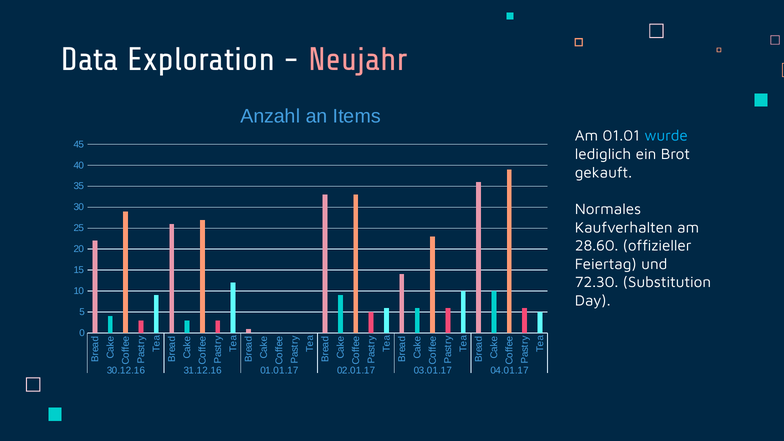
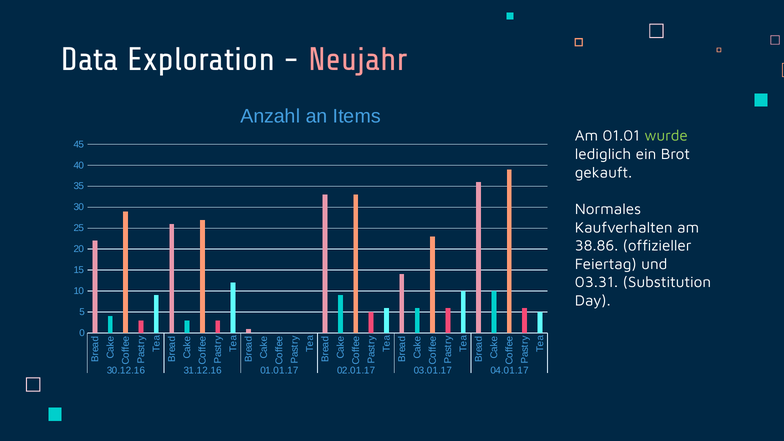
wurde colour: light blue -> light green
28.60: 28.60 -> 38.86
72.30: 72.30 -> 03.31
